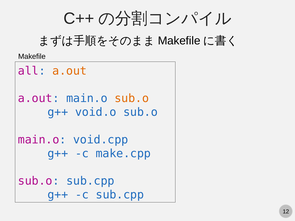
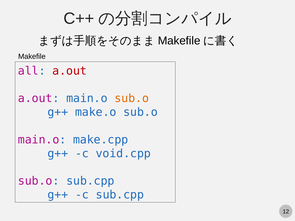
a.out at (70, 71) colour: orange -> red
void.o: void.o -> make.o
void.cpp: void.cpp -> make.cpp
make.cpp: make.cpp -> void.cpp
